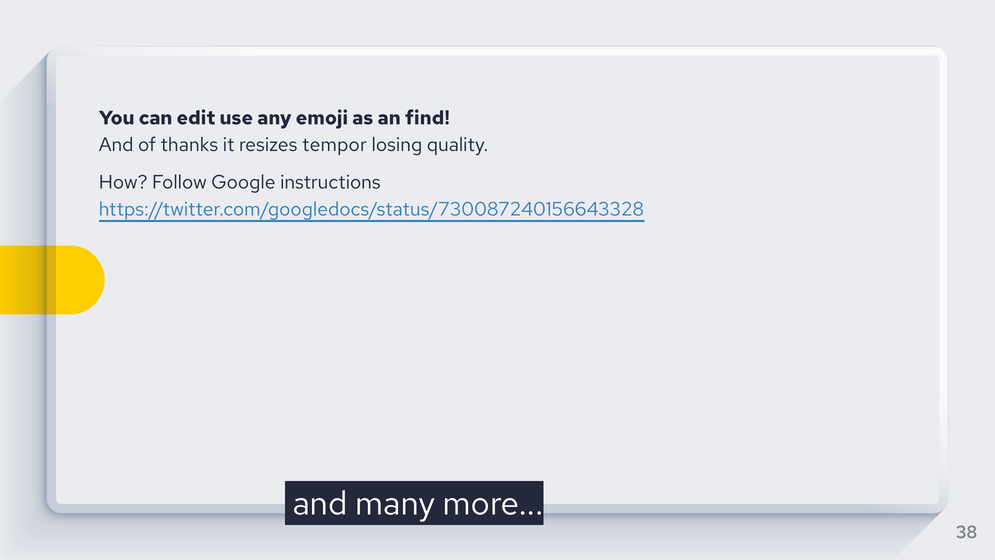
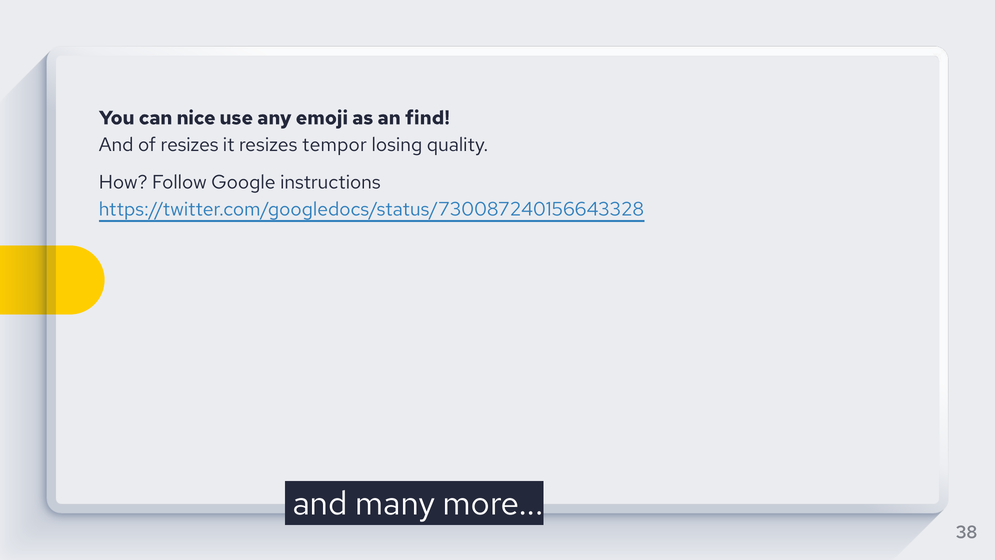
edit: edit -> nice
of thanks: thanks -> resizes
